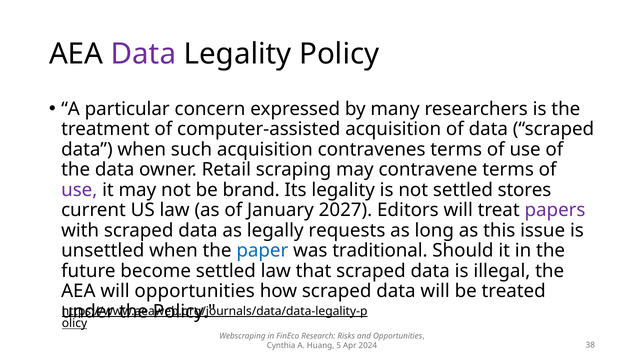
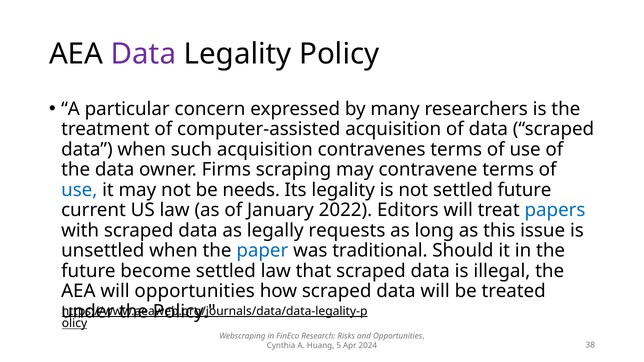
Retail: Retail -> Firms
use at (79, 190) colour: purple -> blue
brand: brand -> needs
settled stores: stores -> future
2027: 2027 -> 2022
papers colour: purple -> blue
